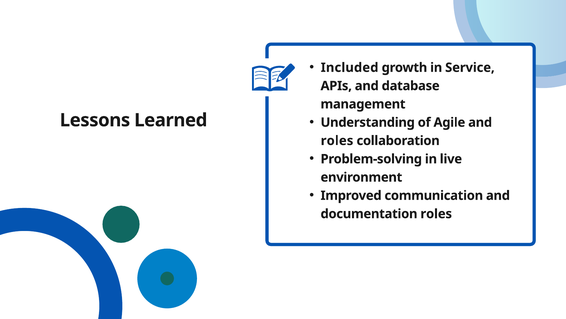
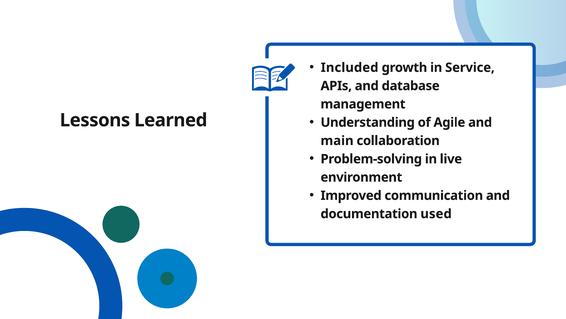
roles at (337, 140): roles -> main
documentation roles: roles -> used
